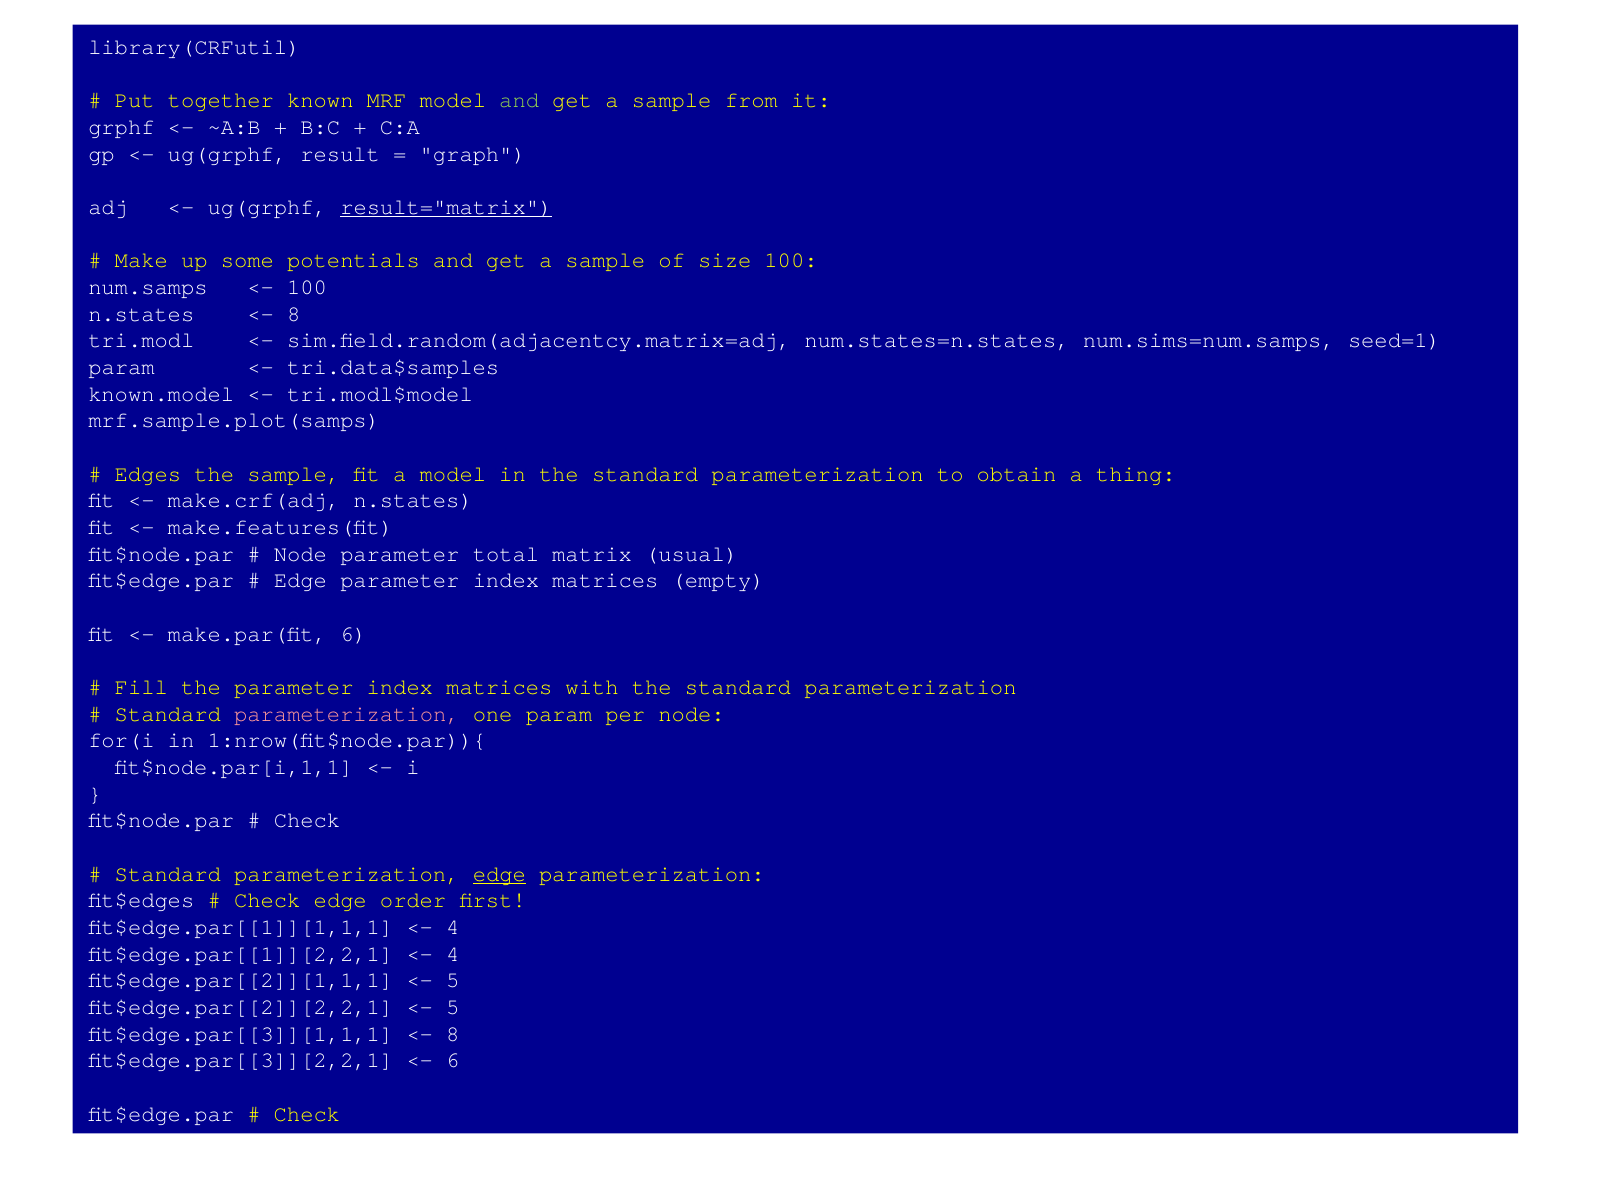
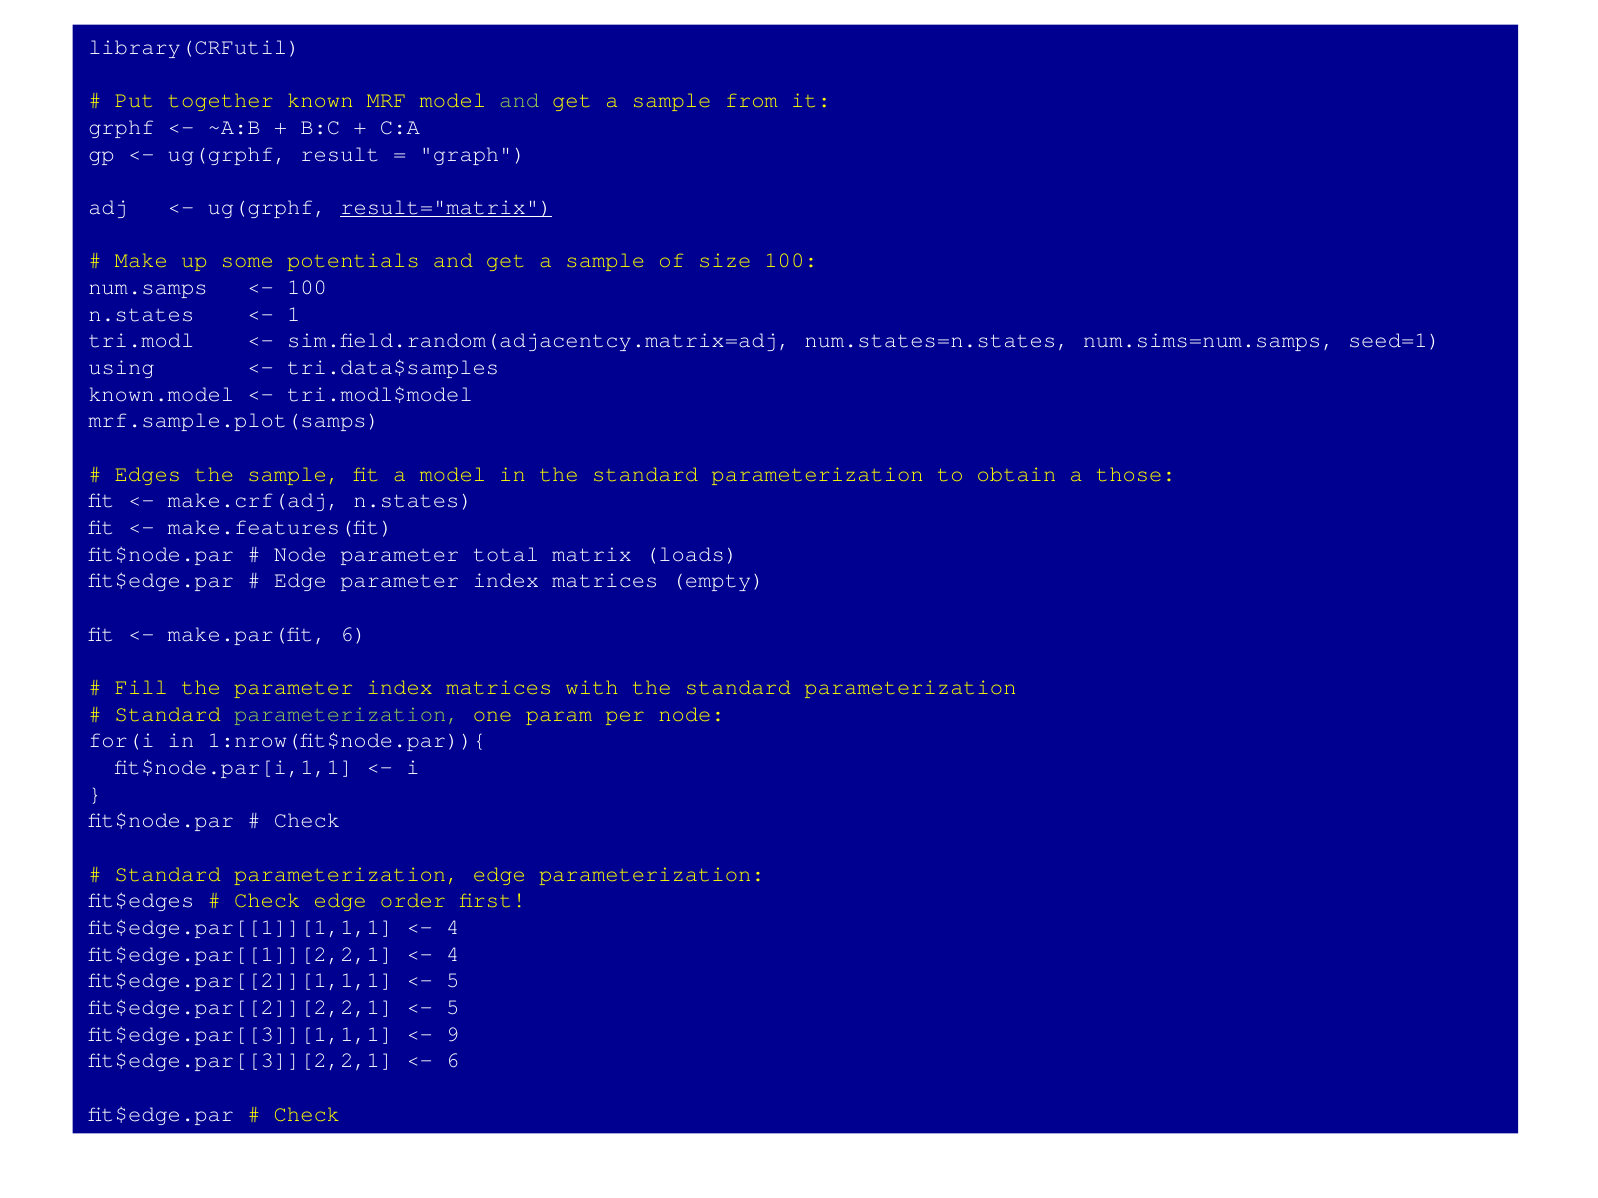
8 at (294, 314): 8 -> 1
param at (122, 367): param -> using
thing: thing -> those
usual: usual -> loads
parameterization at (347, 714) colour: pink -> light green
edge at (499, 874) underline: present -> none
8 at (453, 1034): 8 -> 9
